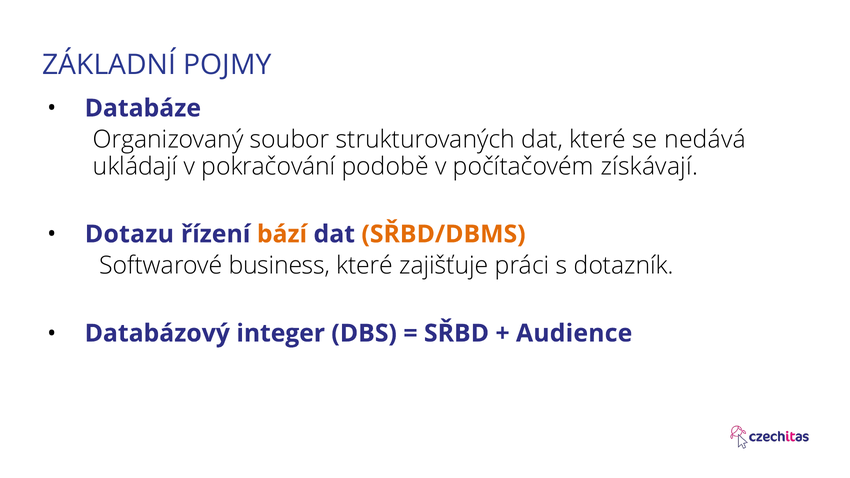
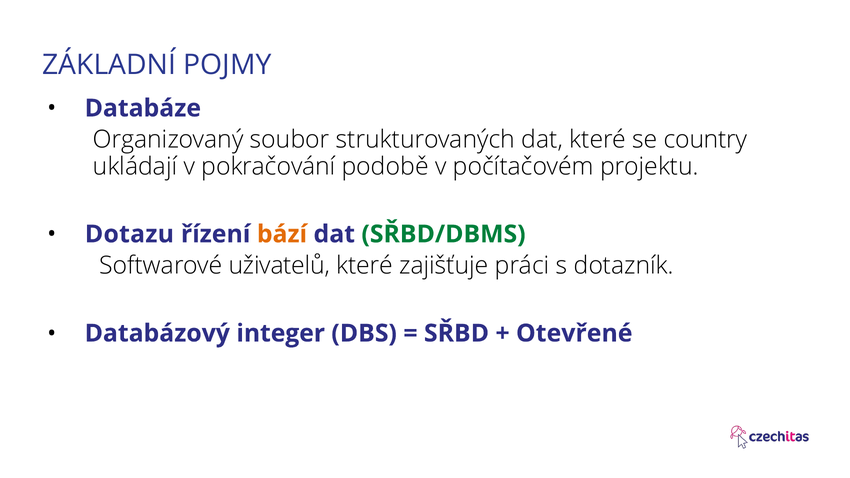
nedává: nedává -> country
získávají: získávají -> projektu
SŘBD/DBMS colour: orange -> green
business: business -> uživatelů
Audience: Audience -> Otevřené
